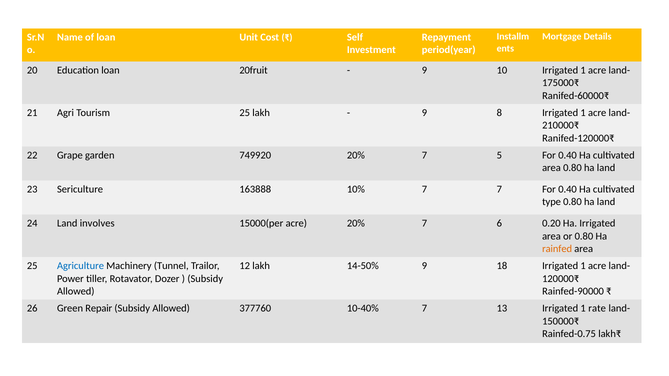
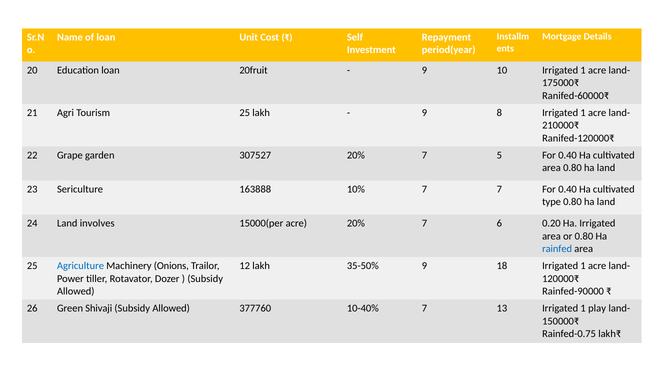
749920: 749920 -> 307527
rainfed colour: orange -> blue
Tunnel: Tunnel -> Onions
14-50%: 14-50% -> 35-50%
Repair: Repair -> Shivaji
rate: rate -> play
